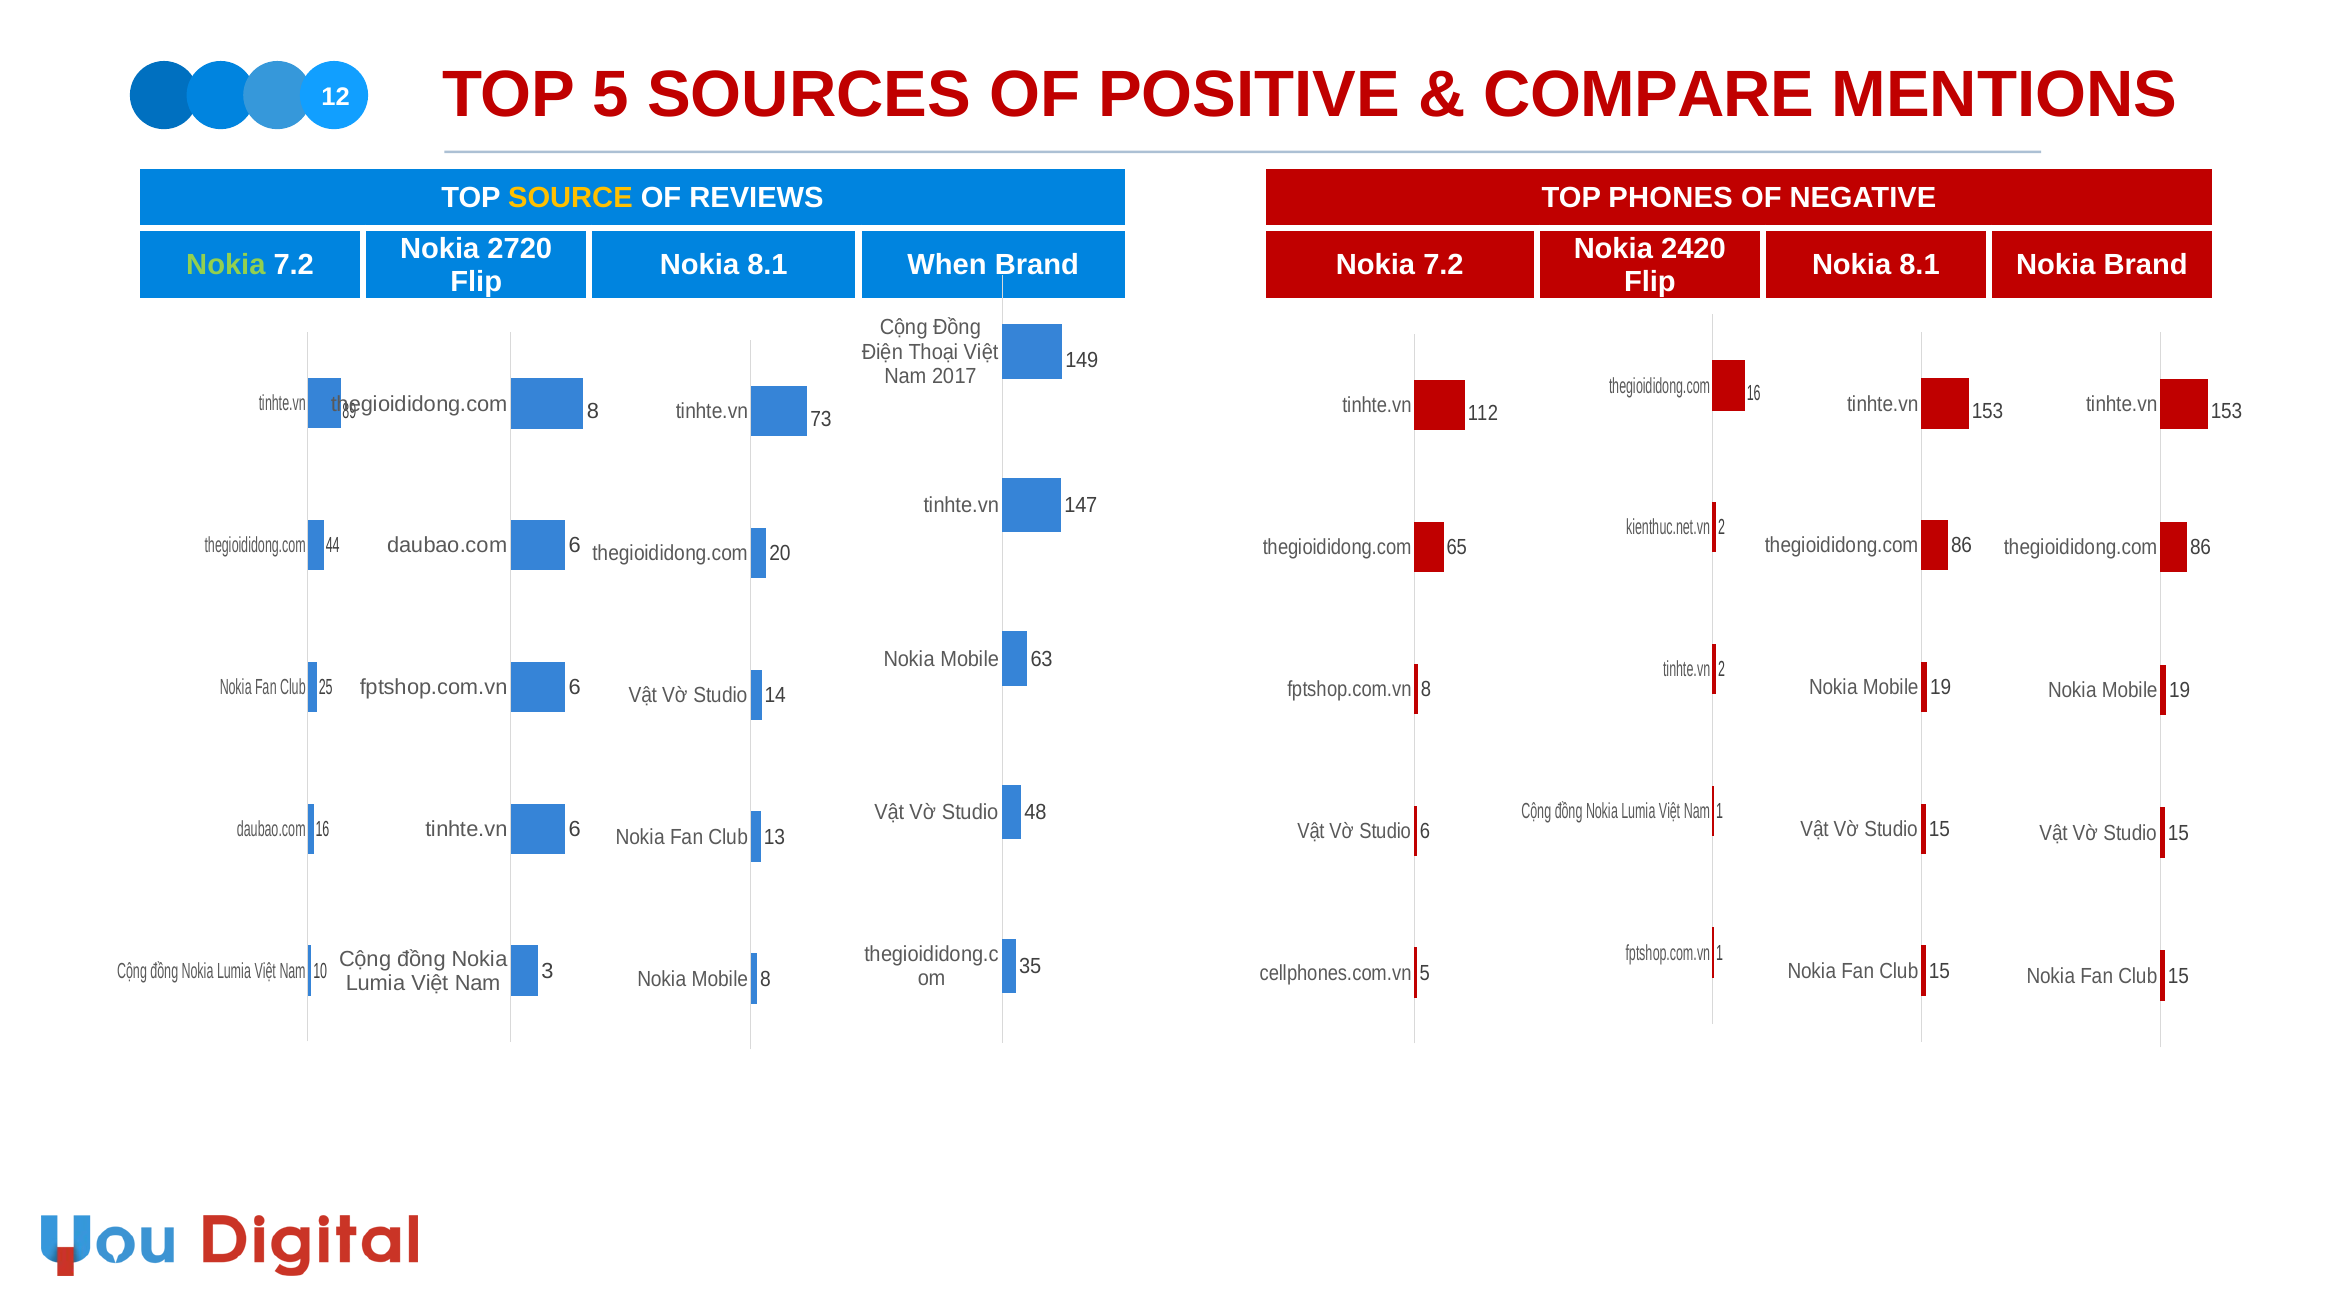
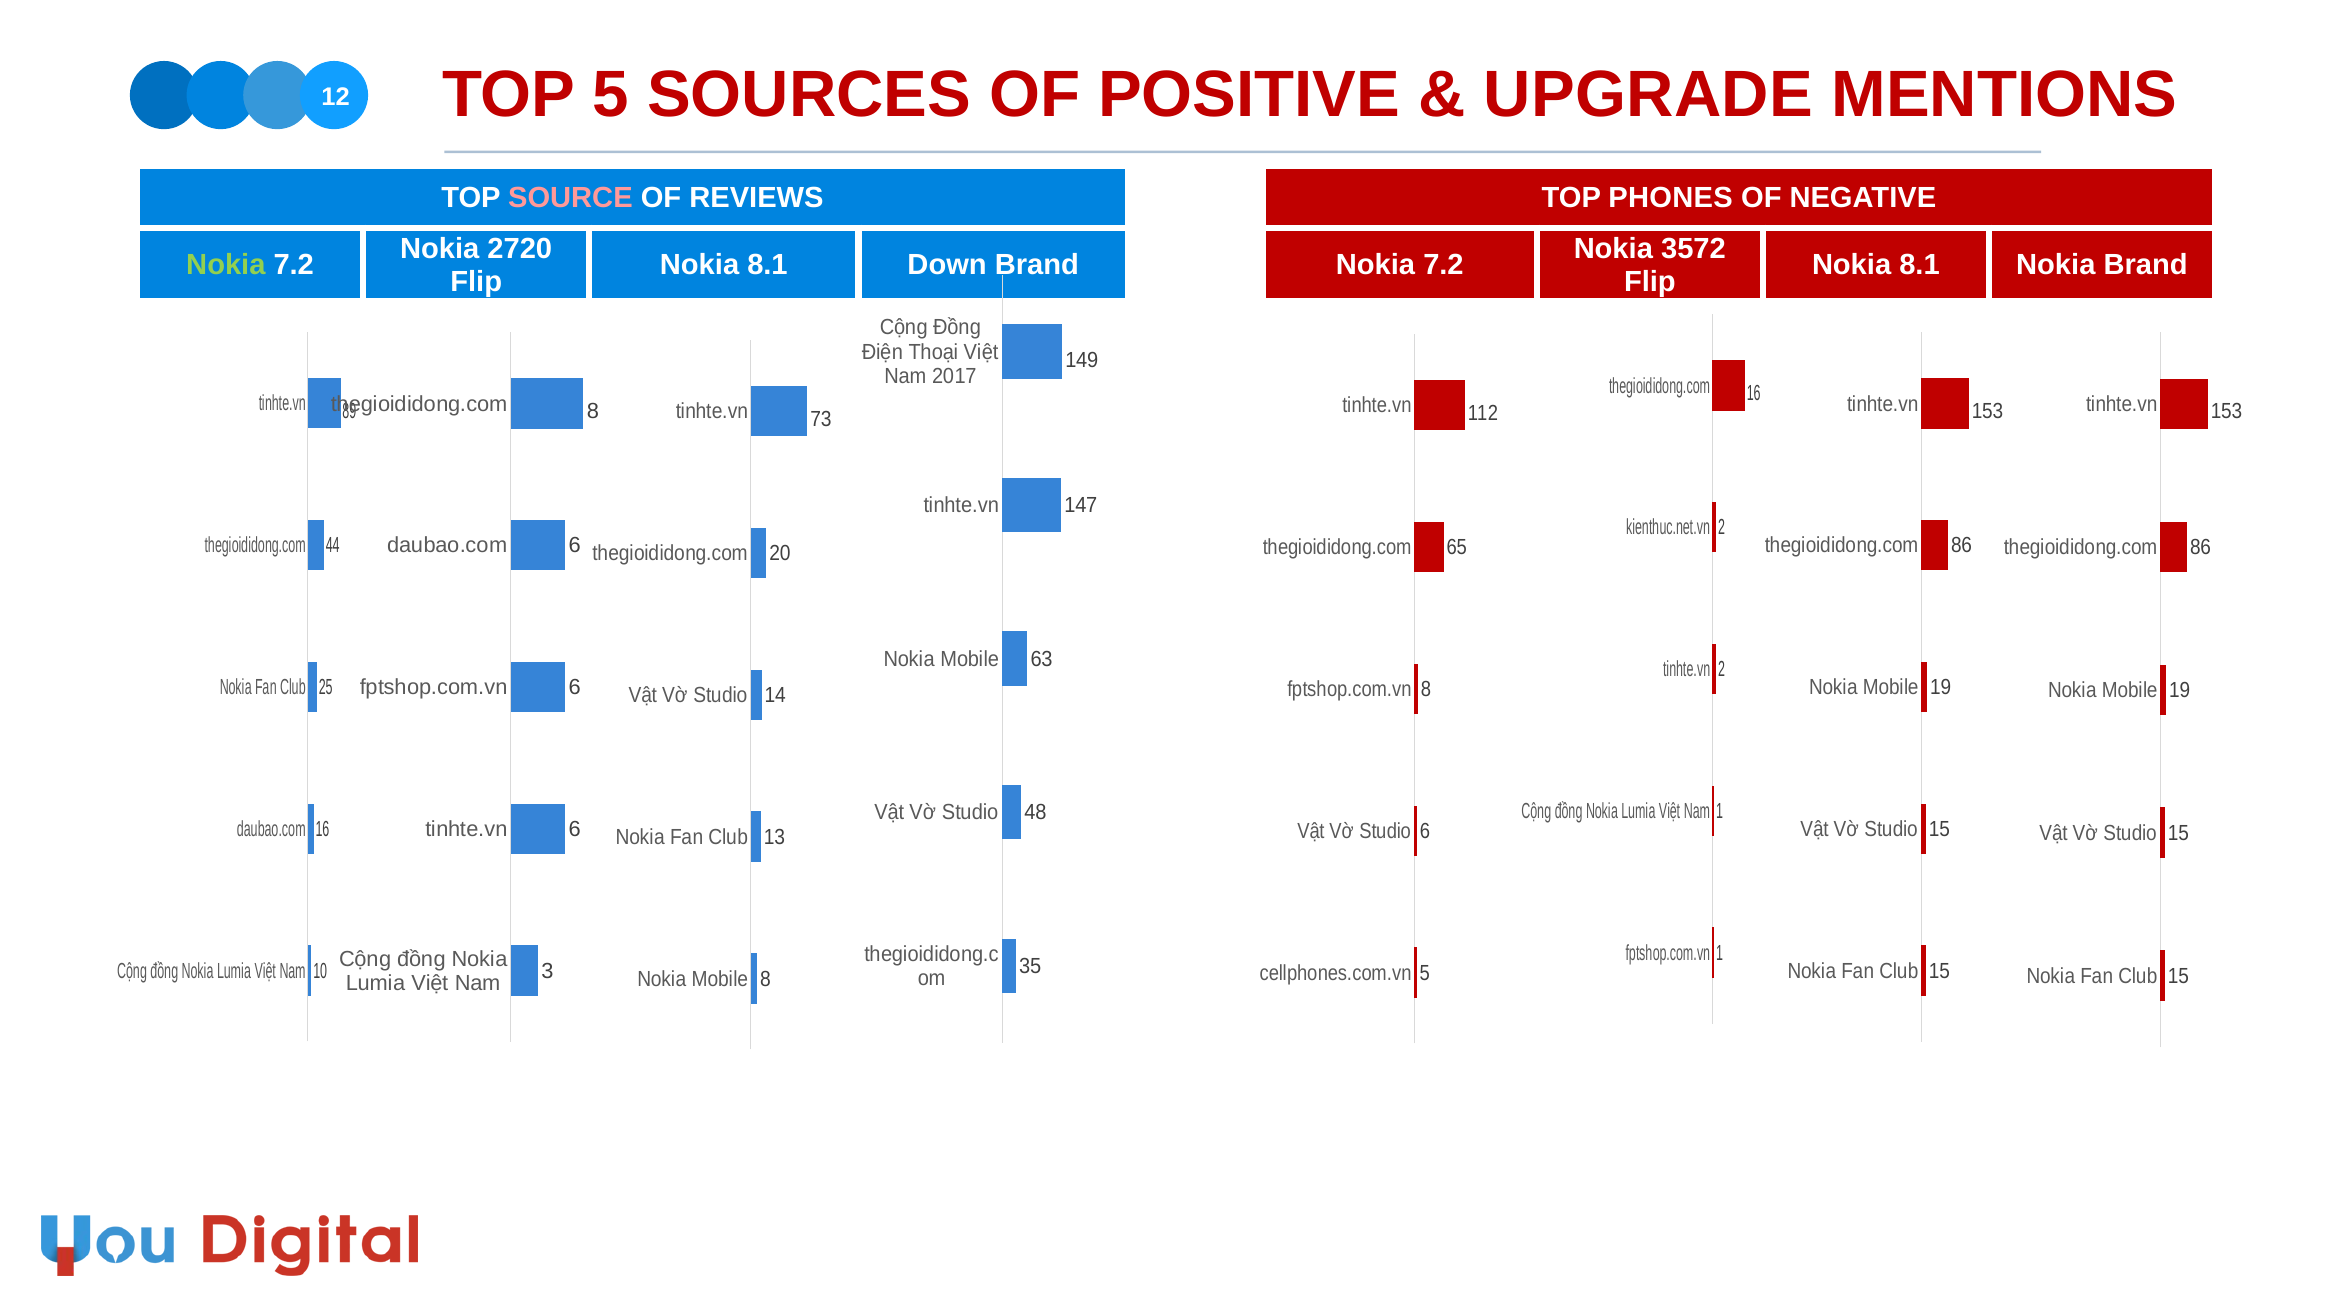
COMPARE: COMPARE -> UPGRADE
SOURCE colour: yellow -> pink
2420: 2420 -> 3572
When: When -> Down
